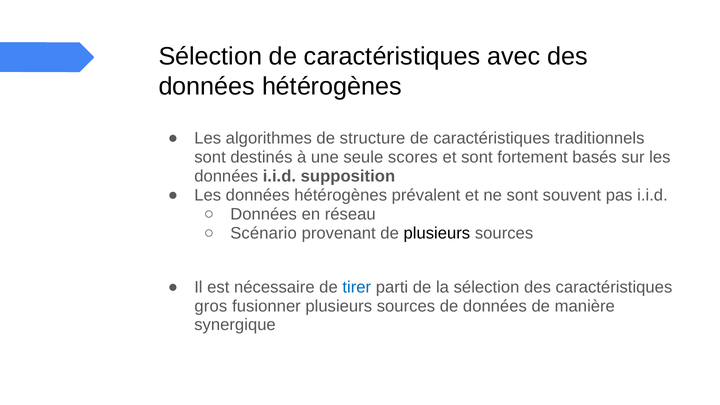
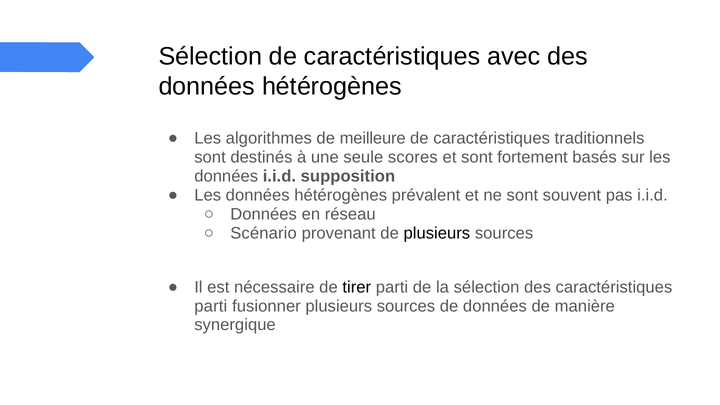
structure: structure -> meilleure
tirer colour: blue -> black
gros at (211, 306): gros -> parti
